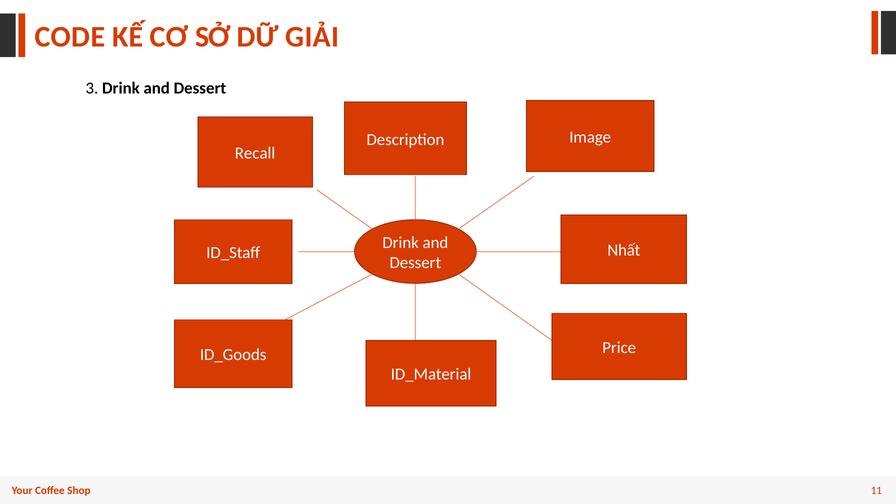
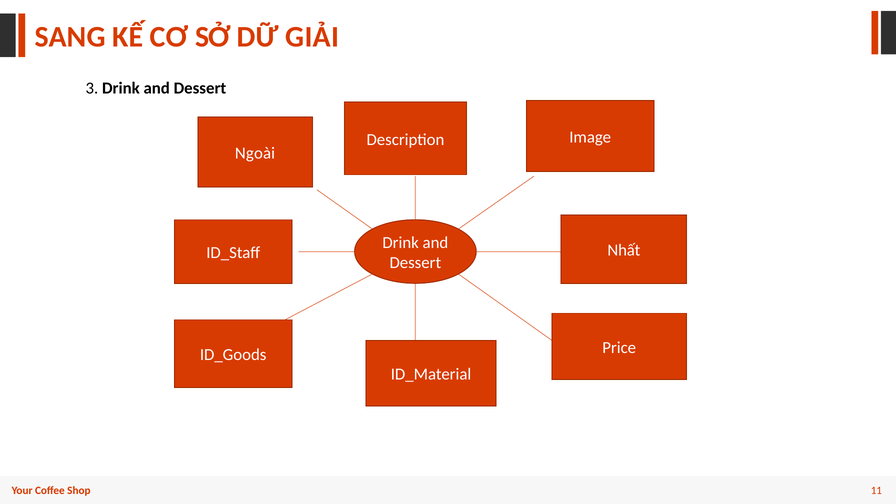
CODE: CODE -> SANG
Recall: Recall -> Ngoài
